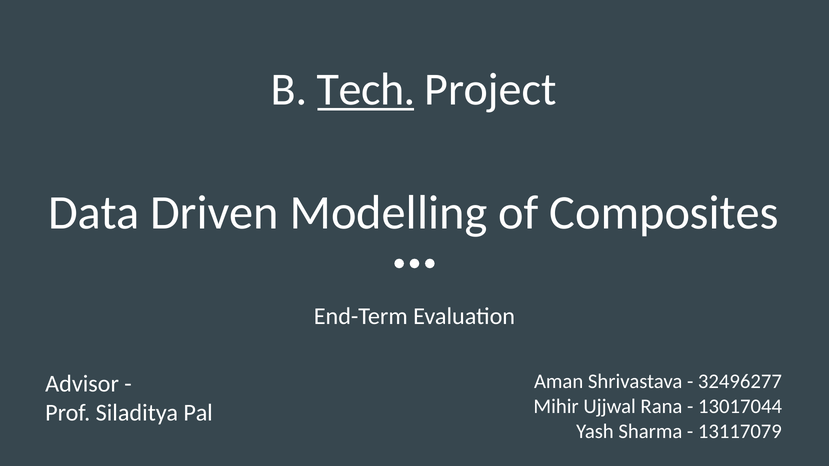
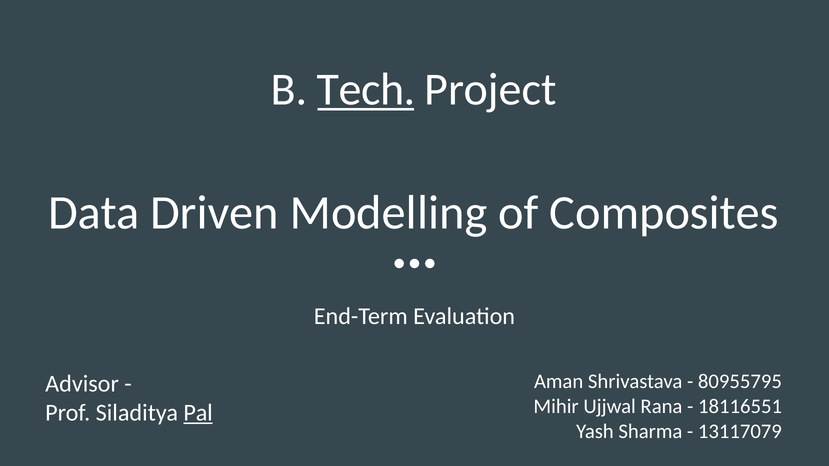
32496277: 32496277 -> 80955795
13017044: 13017044 -> 18116551
Pal underline: none -> present
